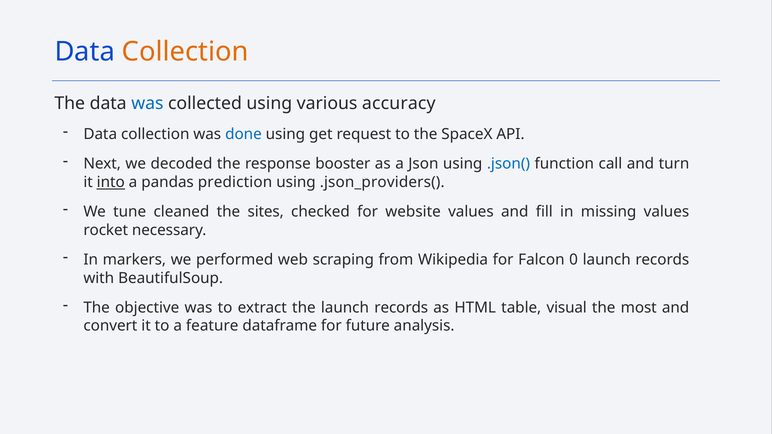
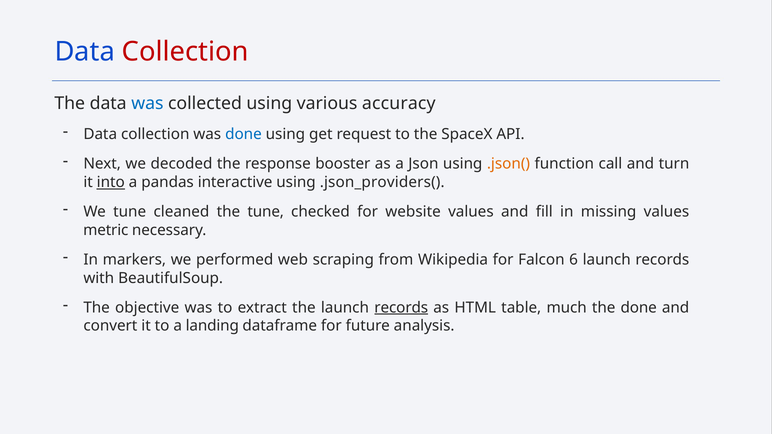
Collection at (185, 52) colour: orange -> red
.json( colour: blue -> orange
prediction: prediction -> interactive
the sites: sites -> tune
rocket: rocket -> metric
0: 0 -> 6
records at (401, 308) underline: none -> present
visual: visual -> much
the most: most -> done
feature: feature -> landing
